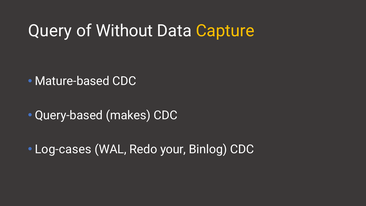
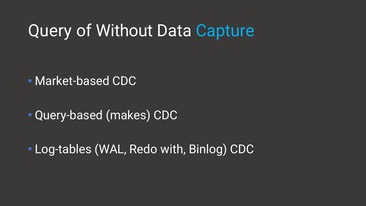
Capture colour: yellow -> light blue
Mature-based: Mature-based -> Market-based
Log-cases: Log-cases -> Log-tables
your: your -> with
